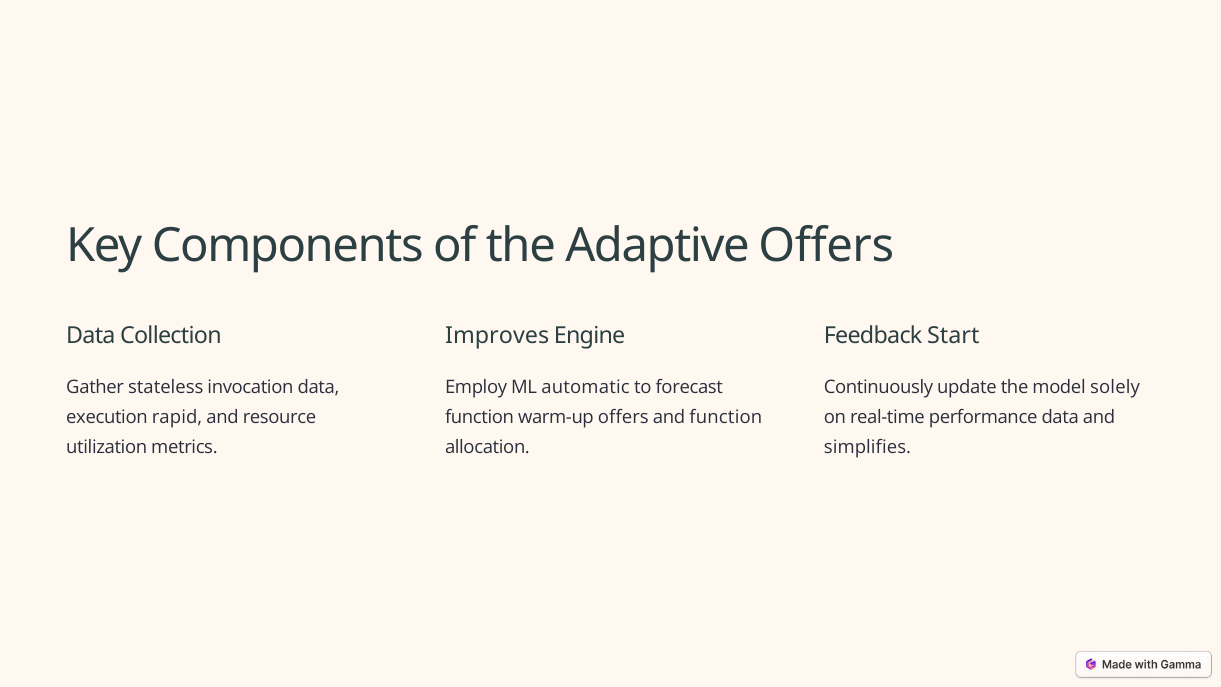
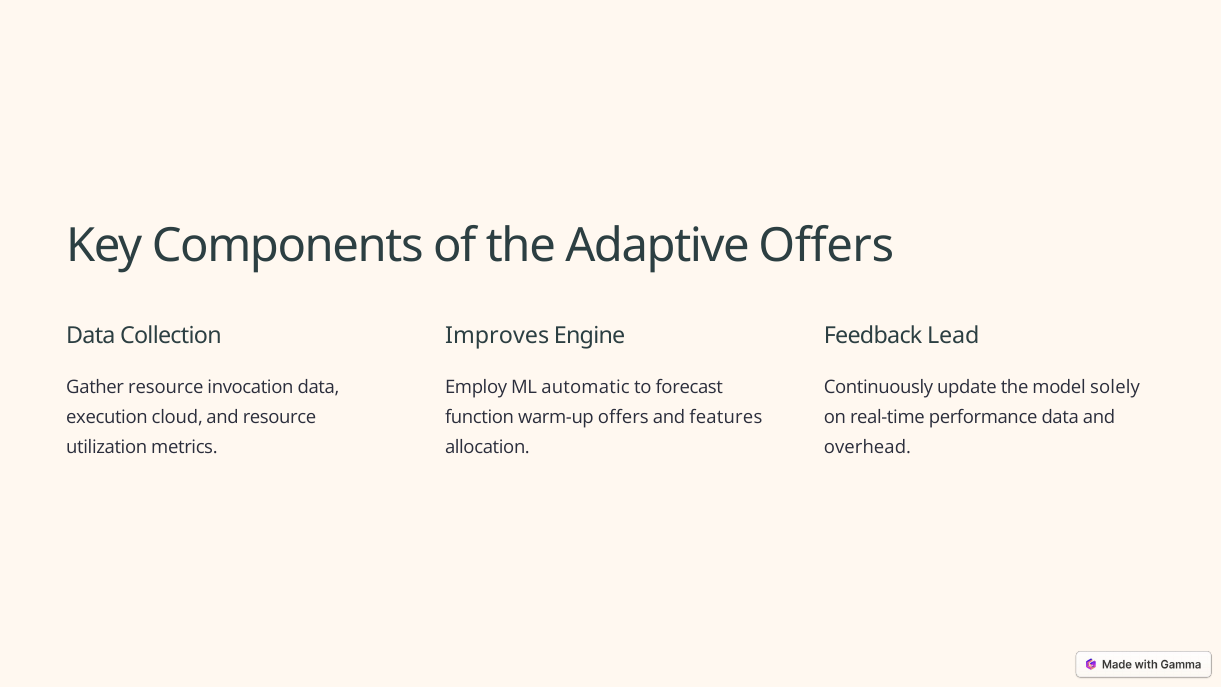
Start: Start -> Lead
Gather stateless: stateless -> resource
rapid: rapid -> cloud
and function: function -> features
simplifies: simplifies -> overhead
